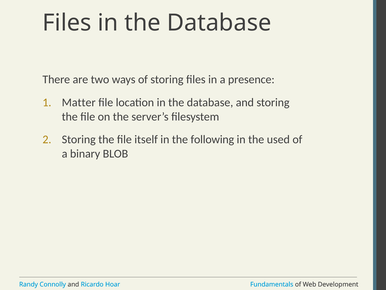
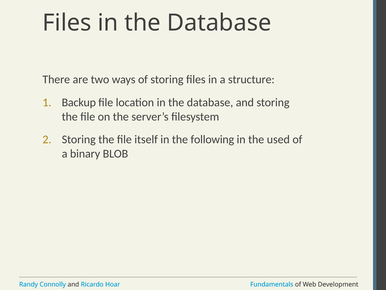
presence: presence -> structure
Matter: Matter -> Backup
